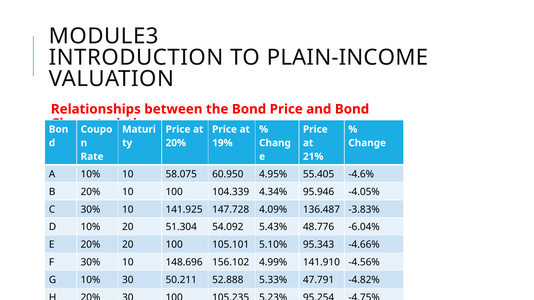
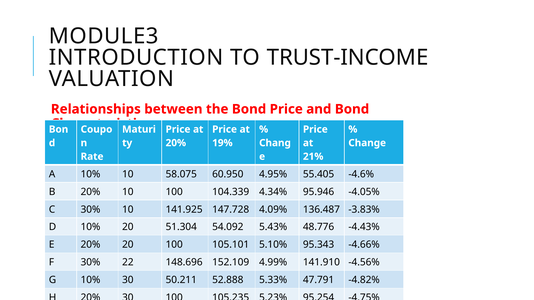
PLAIN-INCOME: PLAIN-INCOME -> TRUST-INCOME
-6.04%: -6.04% -> -4.43%
F 30% 10: 10 -> 22
156.102: 156.102 -> 152.109
